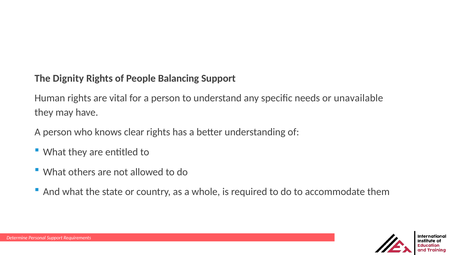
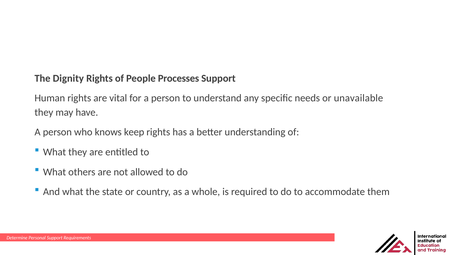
Balancing: Balancing -> Processes
clear: clear -> keep
